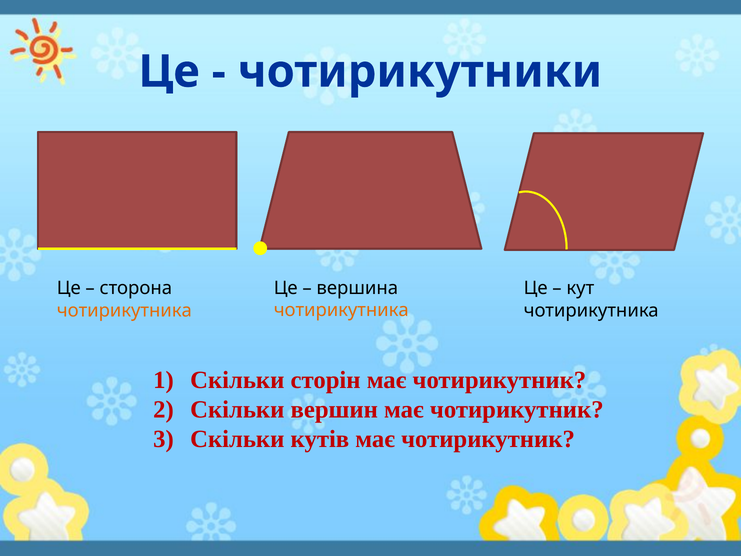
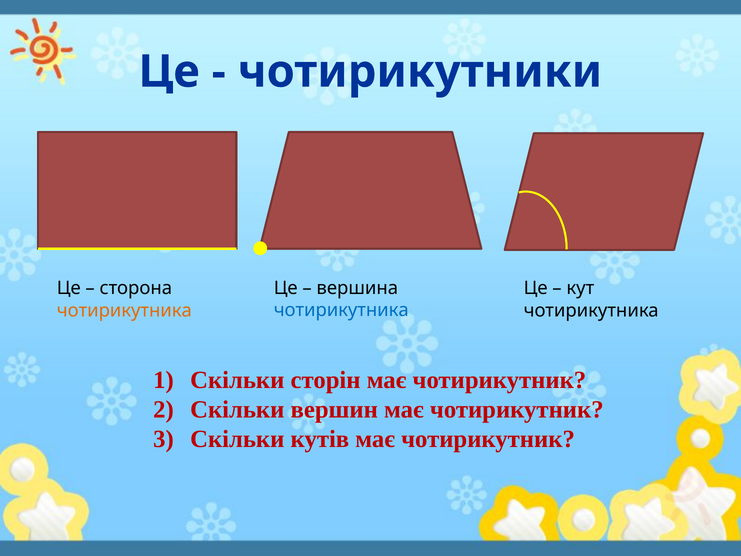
чотирикутника at (341, 310) colour: orange -> blue
